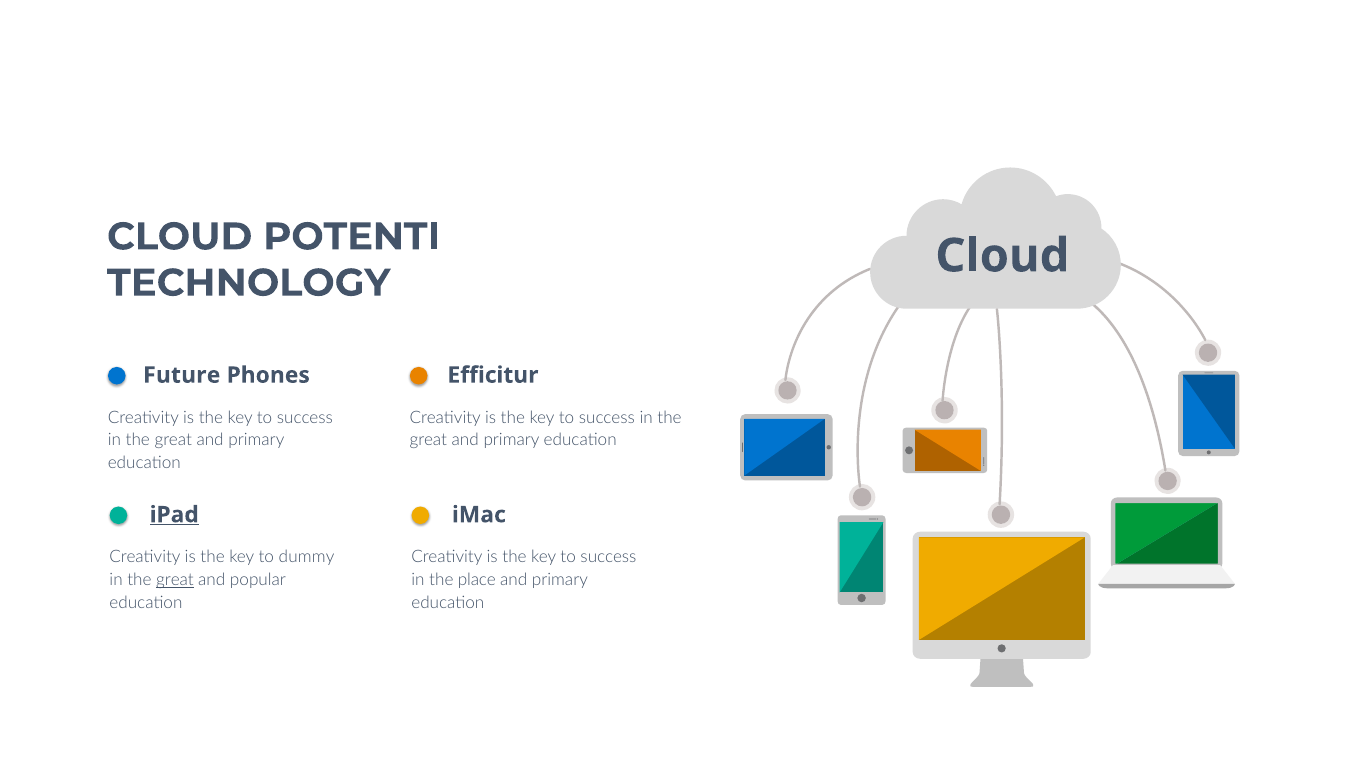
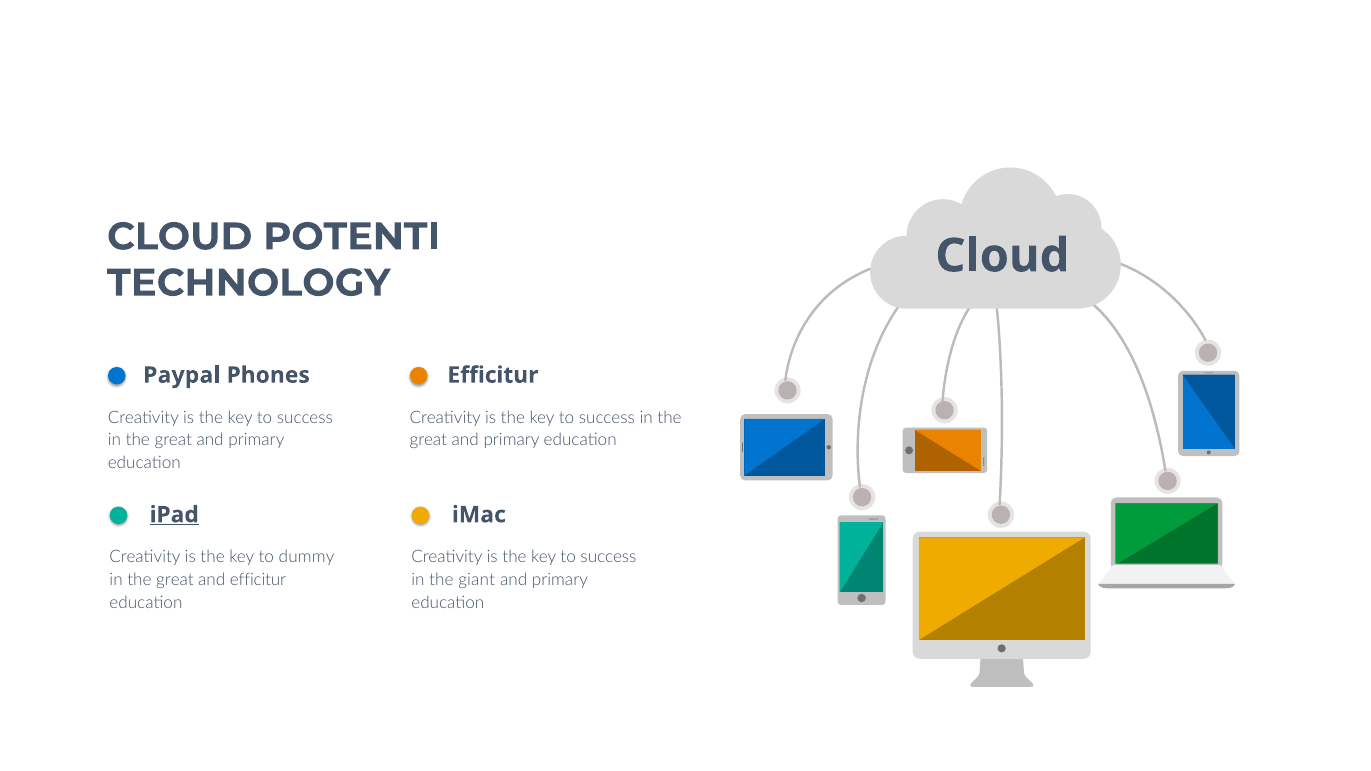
Future: Future -> Paypal
great at (175, 580) underline: present -> none
and popular: popular -> efficitur
place: place -> giant
